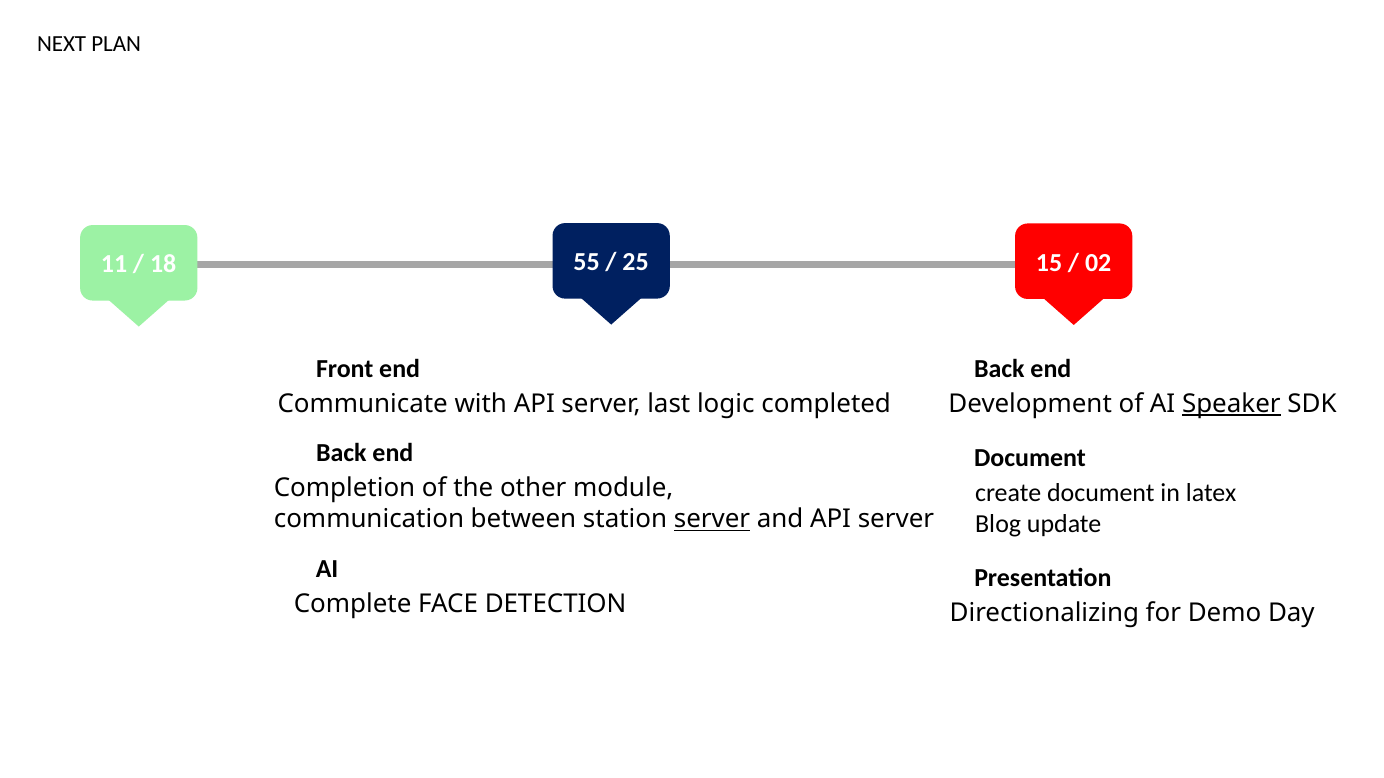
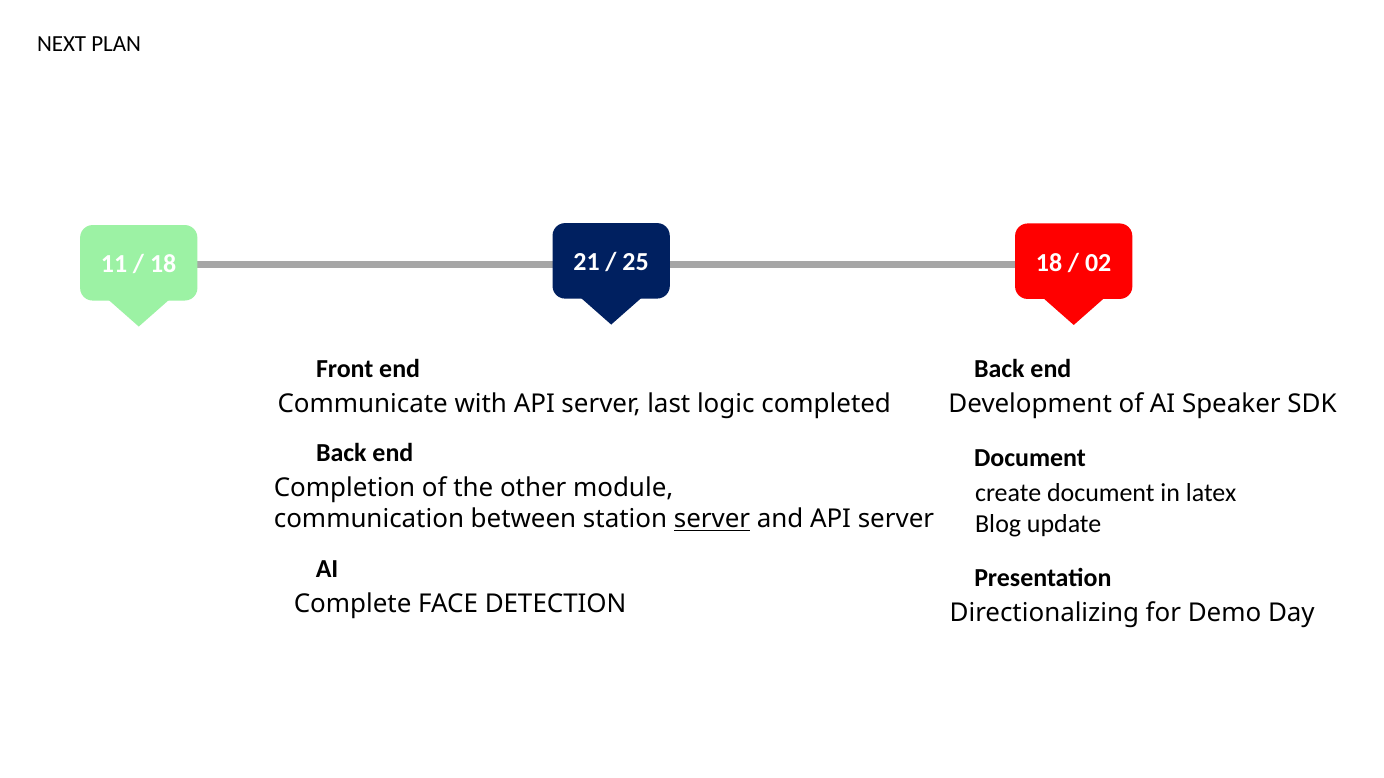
55: 55 -> 21
25 15: 15 -> 18
Speaker underline: present -> none
